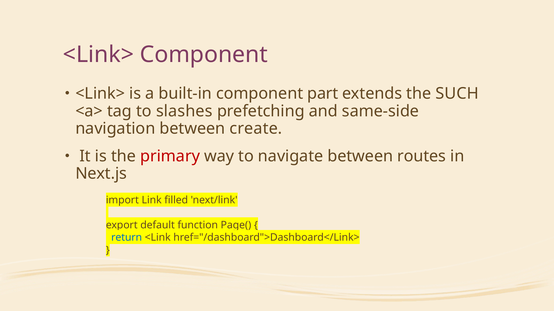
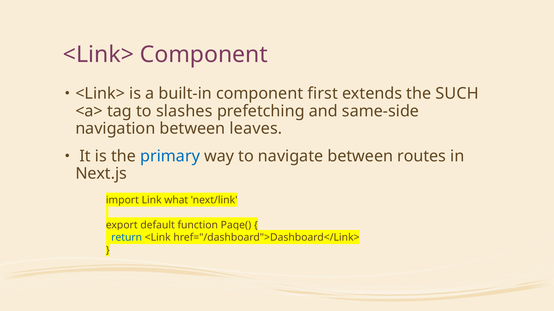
part: part -> first
create: create -> leaves
primary colour: red -> blue
filled: filled -> what
